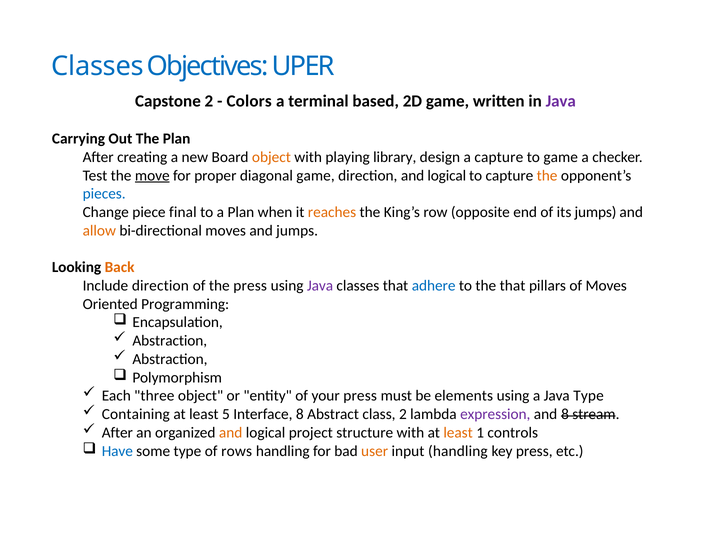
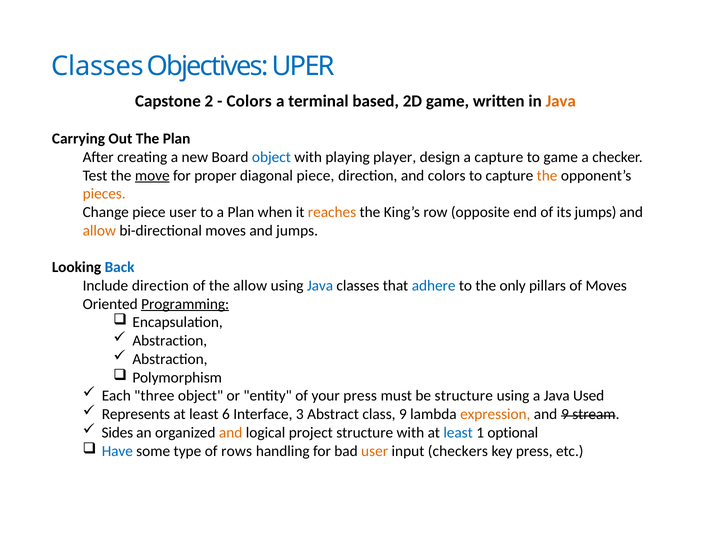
Java at (561, 101) colour: purple -> orange
object at (271, 157) colour: orange -> blue
library: library -> player
diagonal game: game -> piece
direction and logical: logical -> colors
pieces colour: blue -> orange
piece final: final -> user
Back colour: orange -> blue
the press: press -> allow
Java at (320, 286) colour: purple -> blue
the that: that -> only
Programming underline: none -> present
be elements: elements -> structure
Java Type: Type -> Used
Containing: Containing -> Represents
5: 5 -> 6
Interface 8: 8 -> 3
class 2: 2 -> 9
expression colour: purple -> orange
and 8: 8 -> 9
After at (117, 433): After -> Sides
least at (458, 433) colour: orange -> blue
controls: controls -> optional
input handling: handling -> checkers
